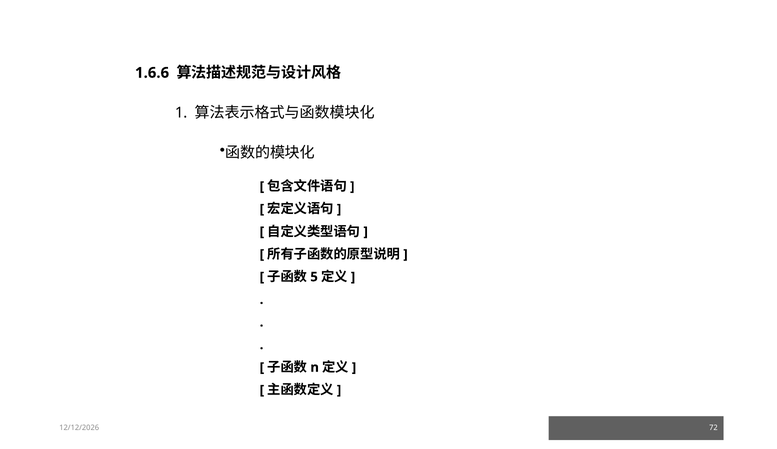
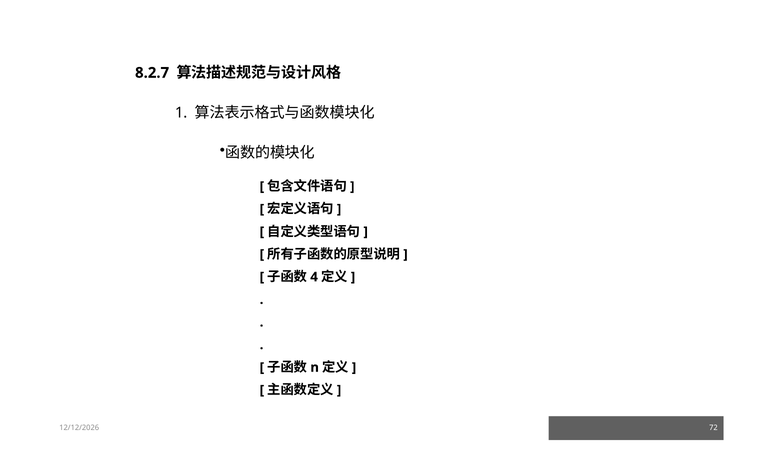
1.6.6: 1.6.6 -> 8.2.7
5: 5 -> 4
